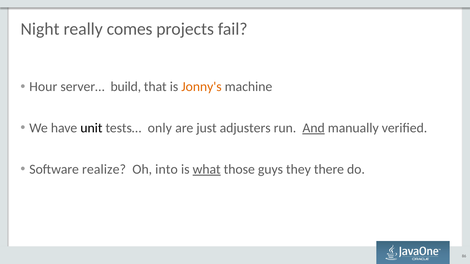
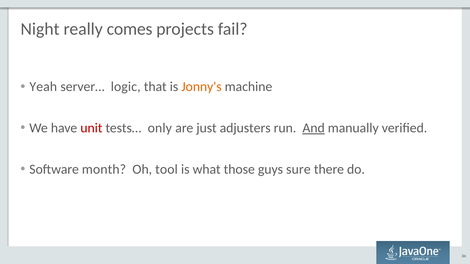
Hour: Hour -> Yeah
build: build -> logic
unit colour: black -> red
realize: realize -> month
into: into -> tool
what underline: present -> none
they: they -> sure
